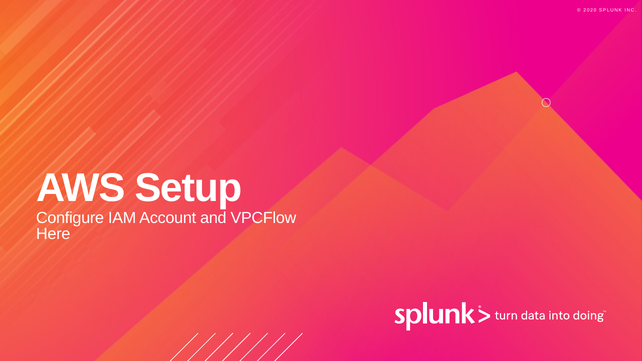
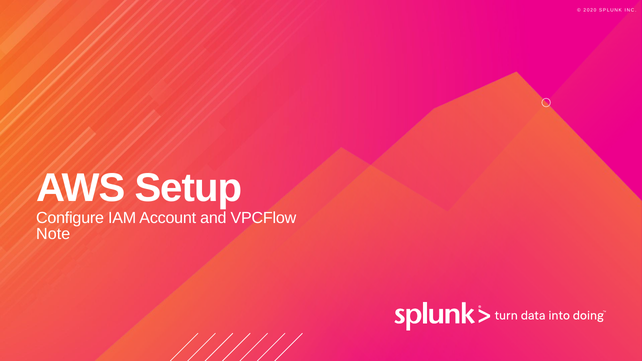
Here: Here -> Note
